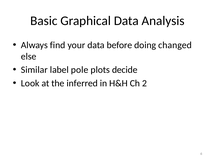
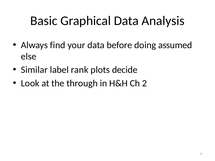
changed: changed -> assumed
pole: pole -> rank
inferred: inferred -> through
